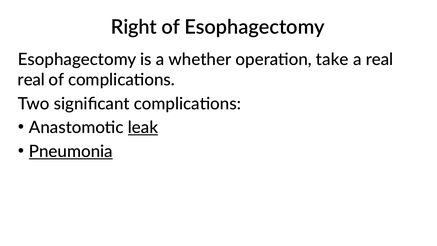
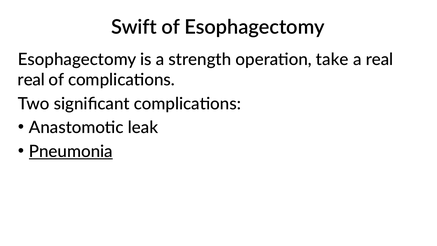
Right: Right -> Swift
whether: whether -> strength
leak underline: present -> none
